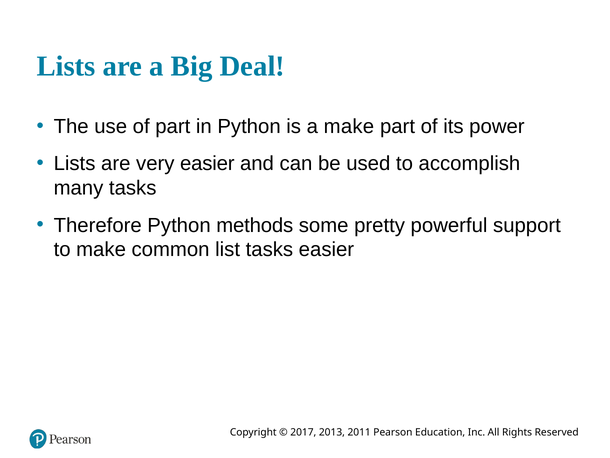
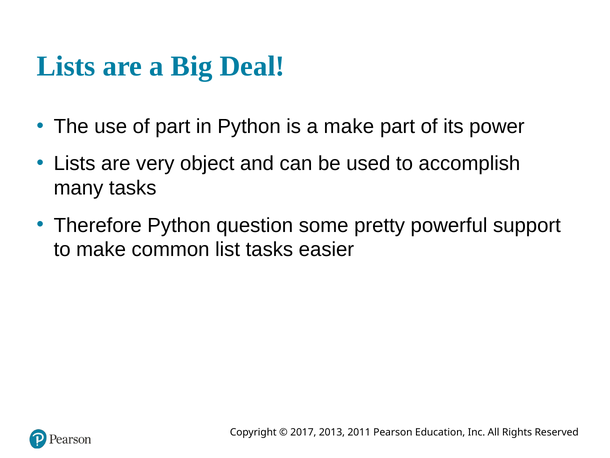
very easier: easier -> object
methods: methods -> question
